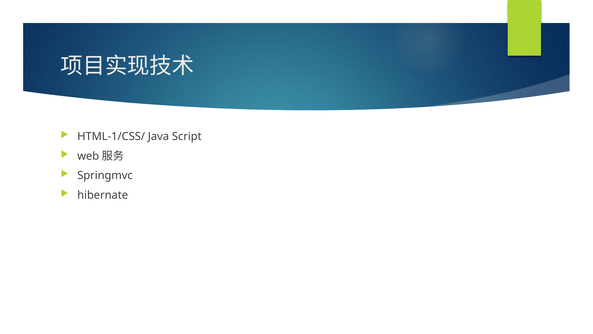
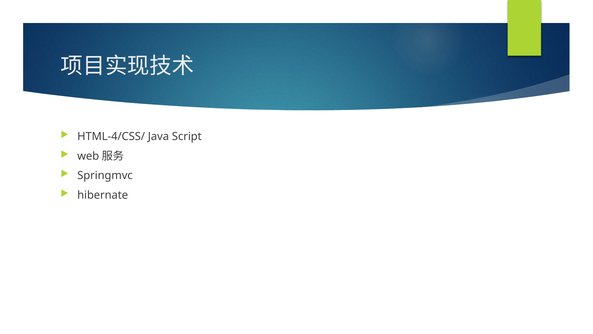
HTML-1/CSS/: HTML-1/CSS/ -> HTML-4/CSS/
